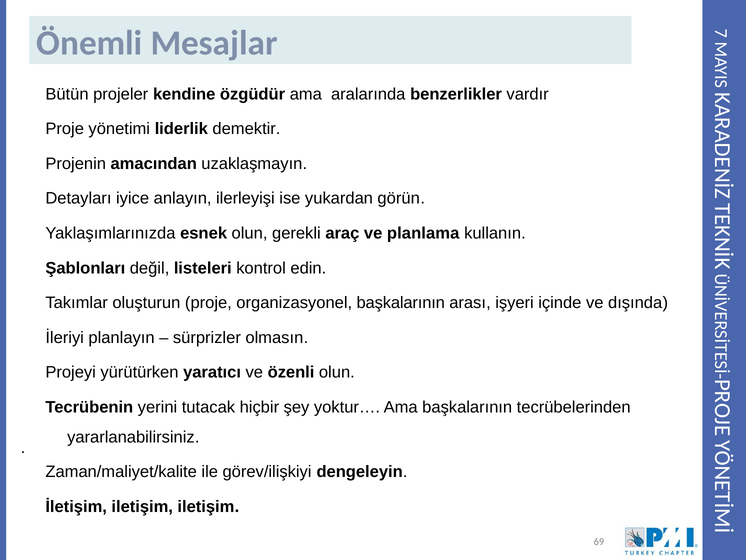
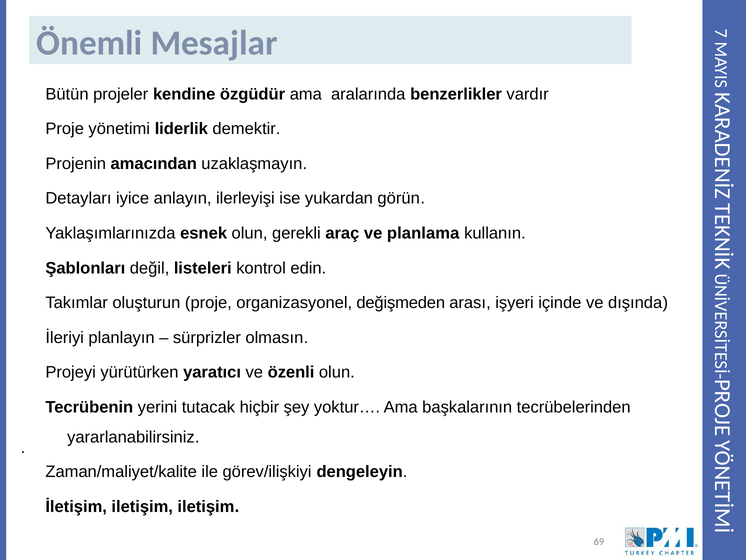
organizasyonel başkalarının: başkalarının -> değişmeden
